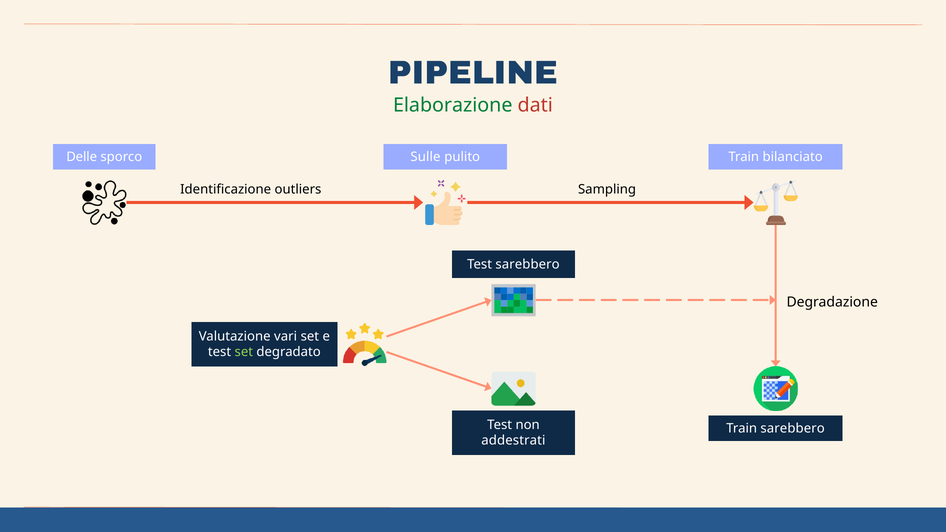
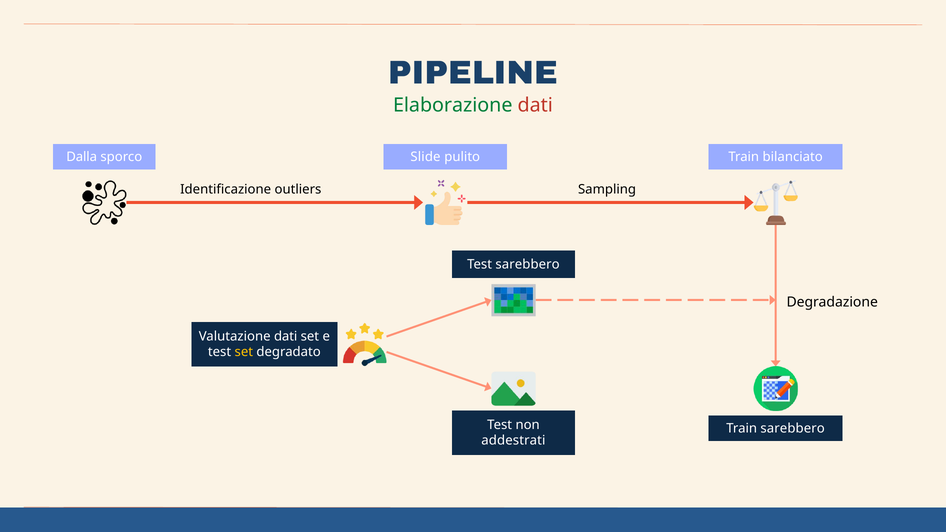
Delle: Delle -> Dalla
Sulle: Sulle -> Slide
Valutazione vari: vari -> dati
set at (244, 352) colour: light green -> yellow
